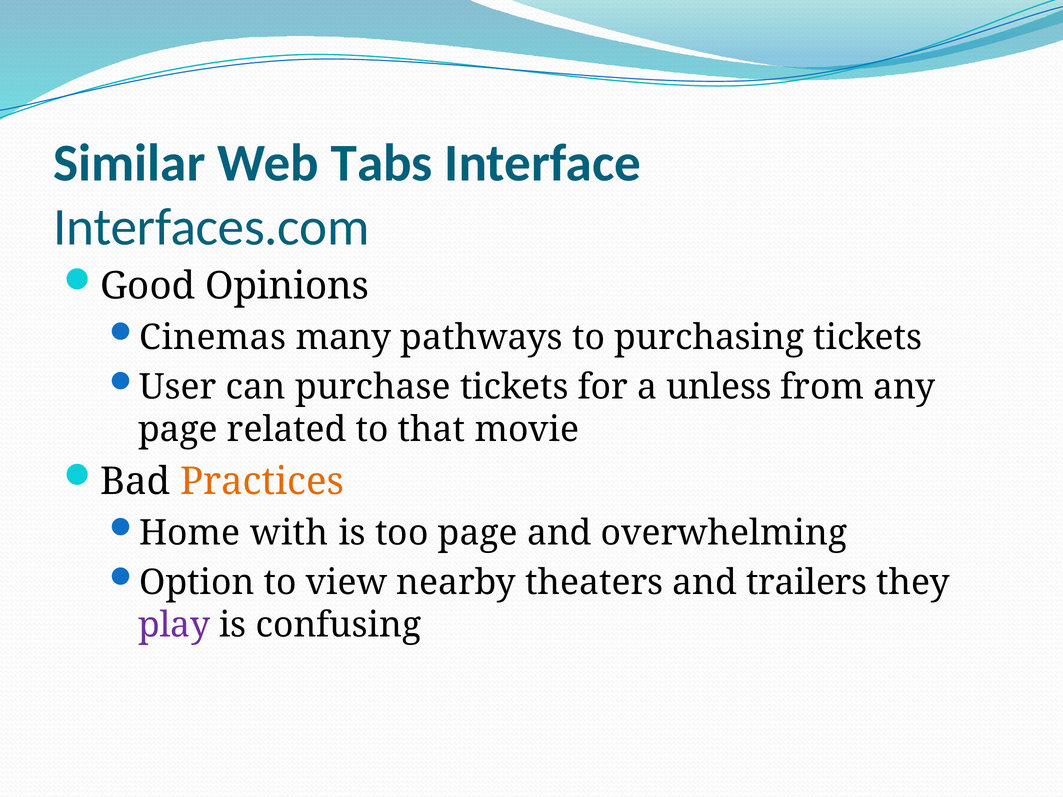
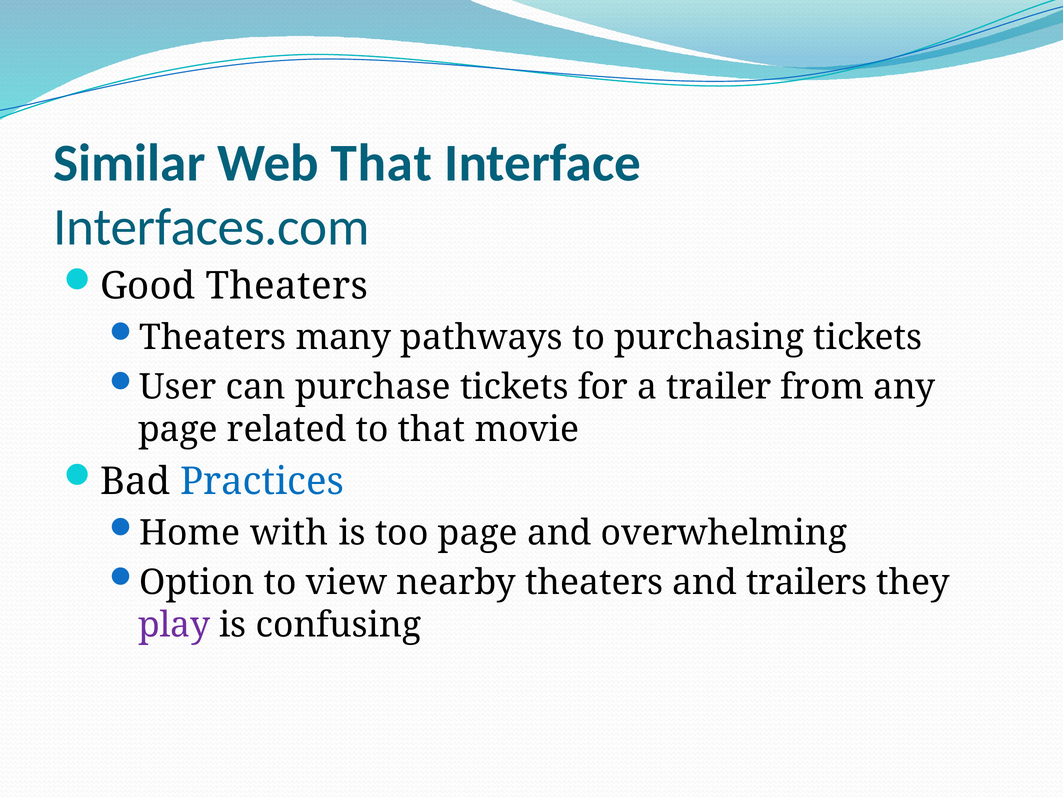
Web Tabs: Tabs -> That
Good Opinions: Opinions -> Theaters
Cinemas at (213, 338): Cinemas -> Theaters
unless: unless -> trailer
Practices colour: orange -> blue
